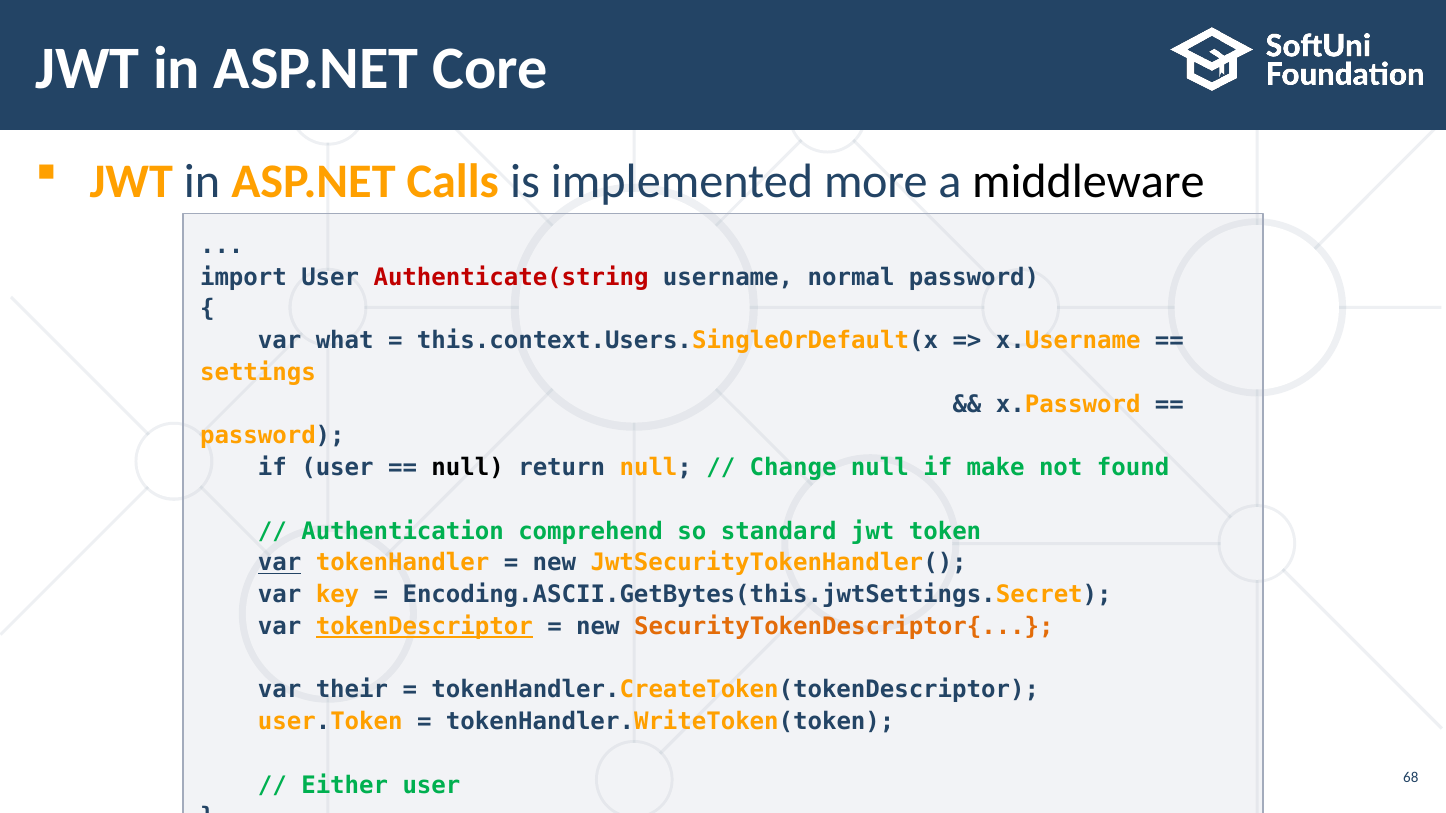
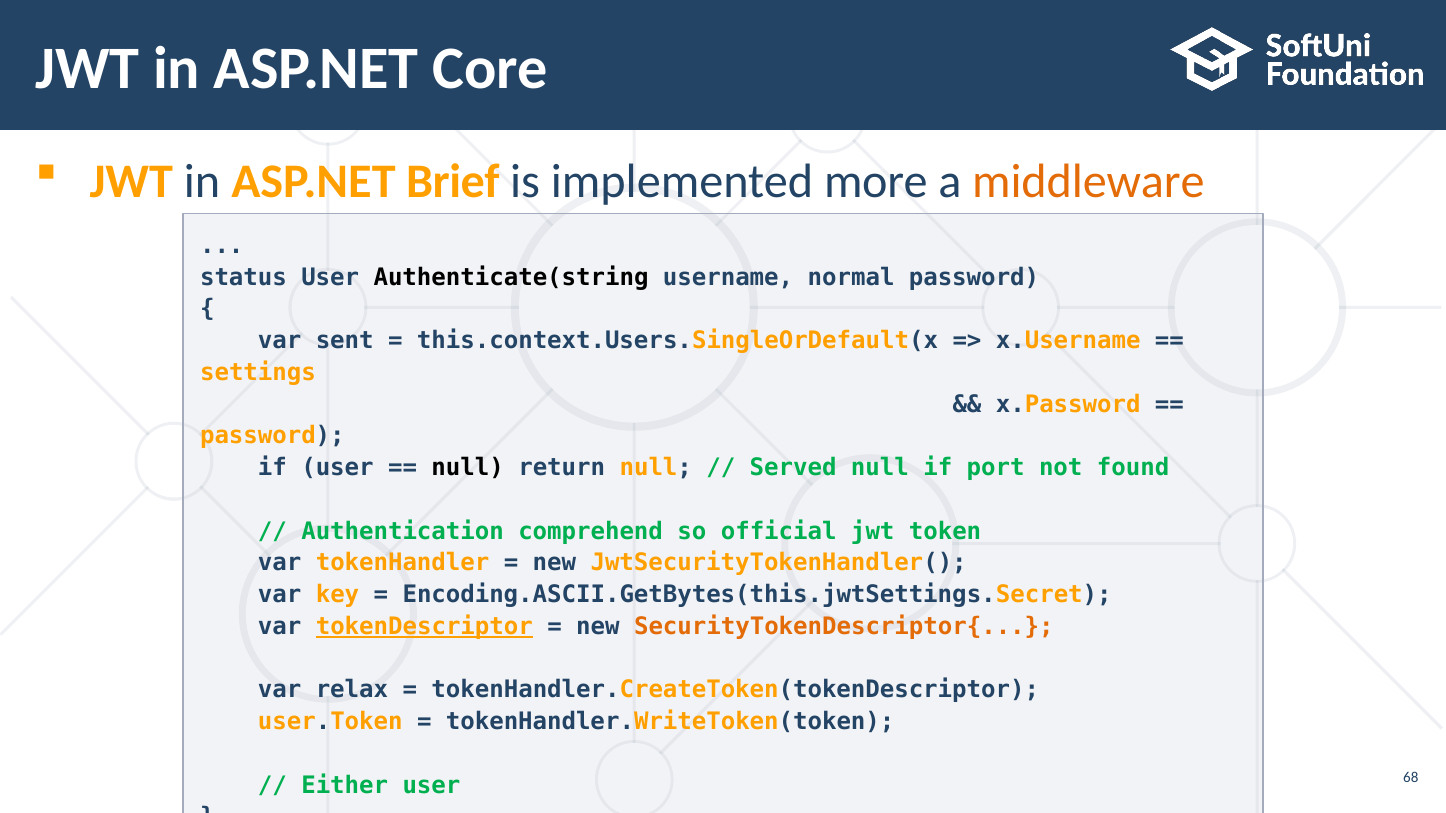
Calls: Calls -> Brief
middleware colour: black -> orange
import: import -> status
Authenticate(string colour: red -> black
what: what -> sent
Change: Change -> Served
make: make -> port
standard: standard -> official
var at (280, 563) underline: present -> none
their: their -> relax
